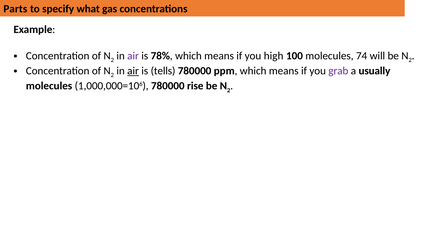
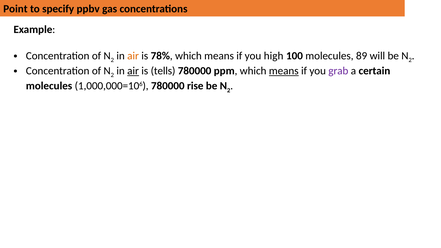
Parts: Parts -> Point
what: what -> ppbv
air at (133, 56) colour: purple -> orange
74: 74 -> 89
means at (284, 71) underline: none -> present
usually: usually -> certain
